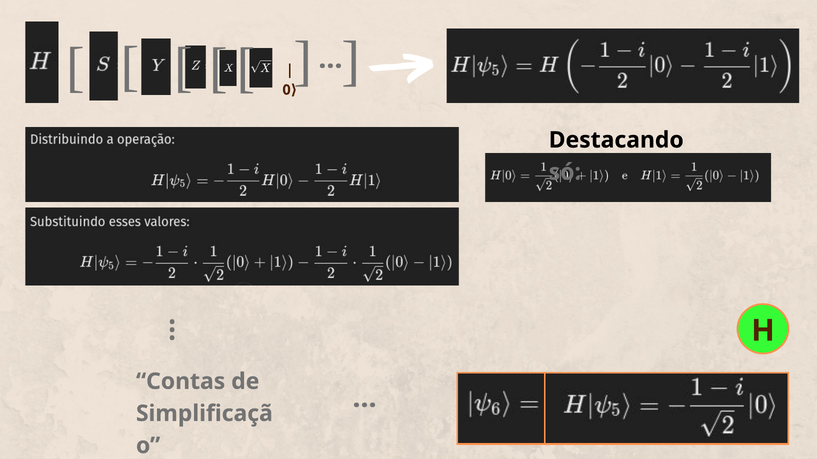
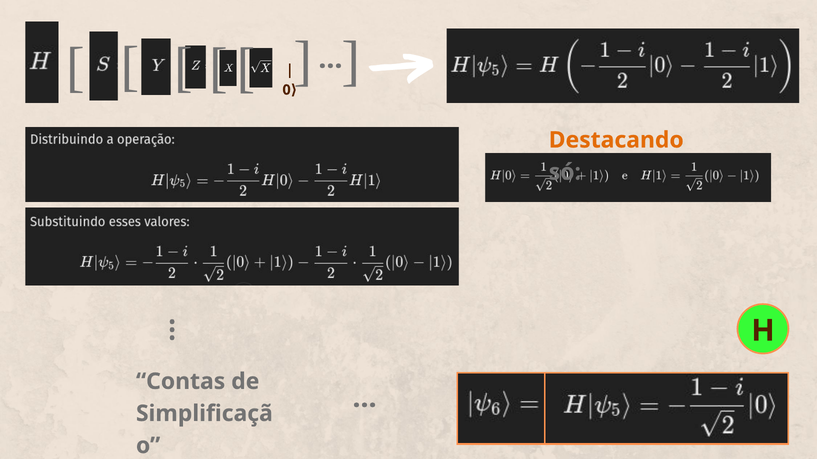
Destacando colour: black -> orange
